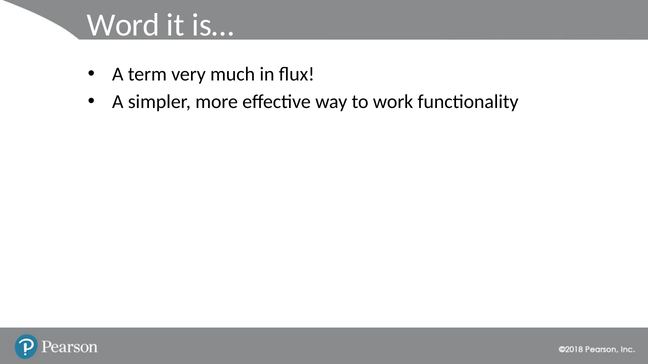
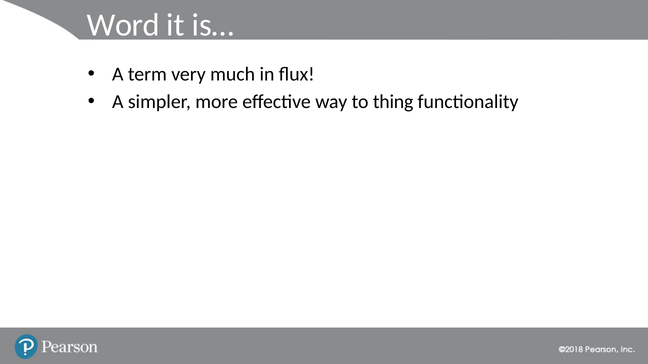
work: work -> thing
